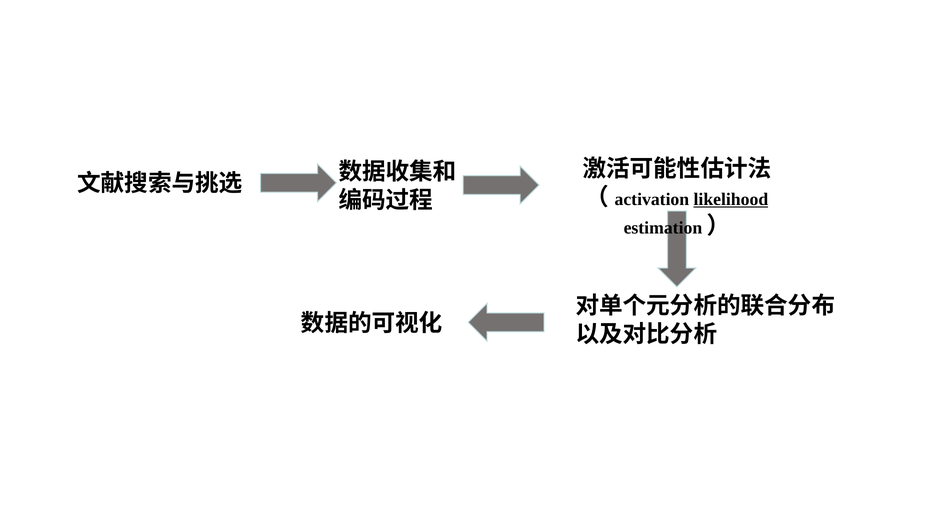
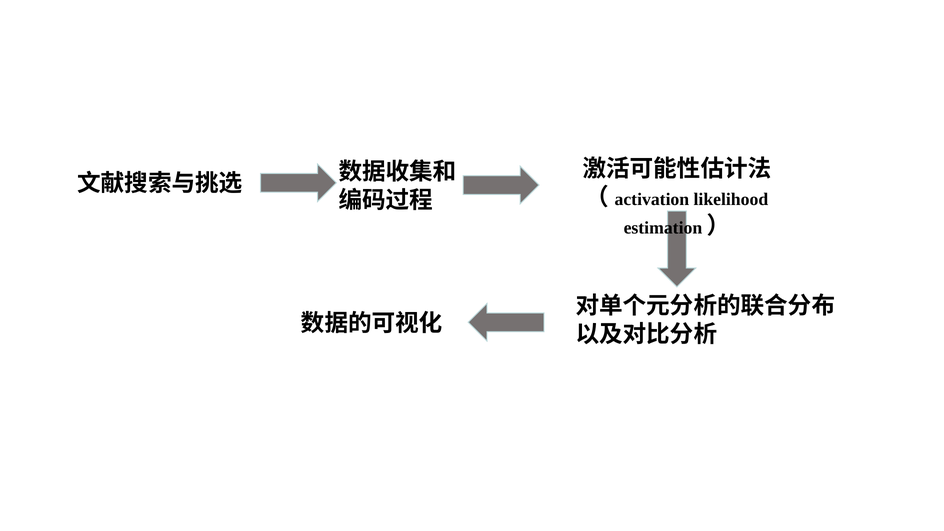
likelihood underline: present -> none
